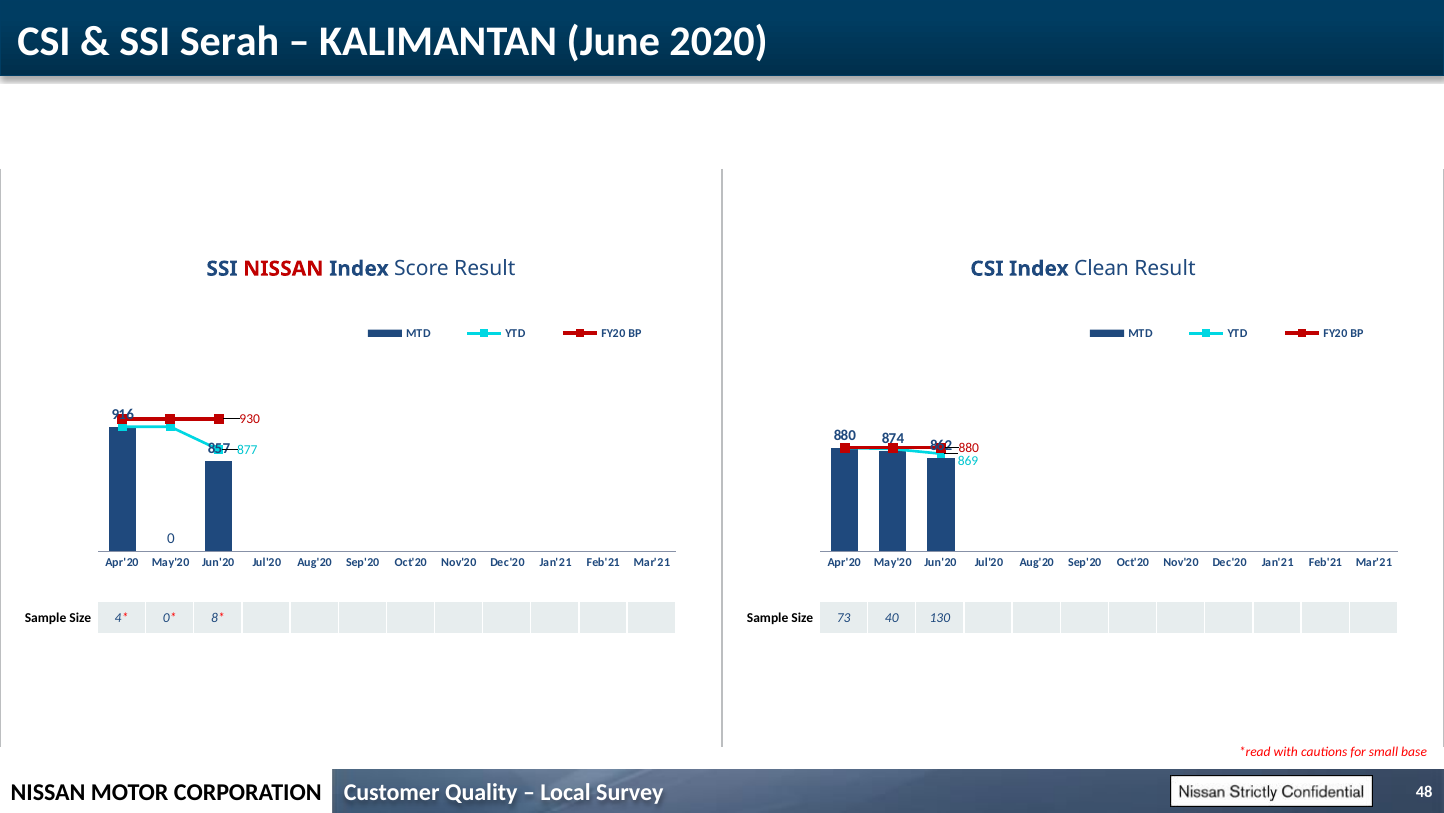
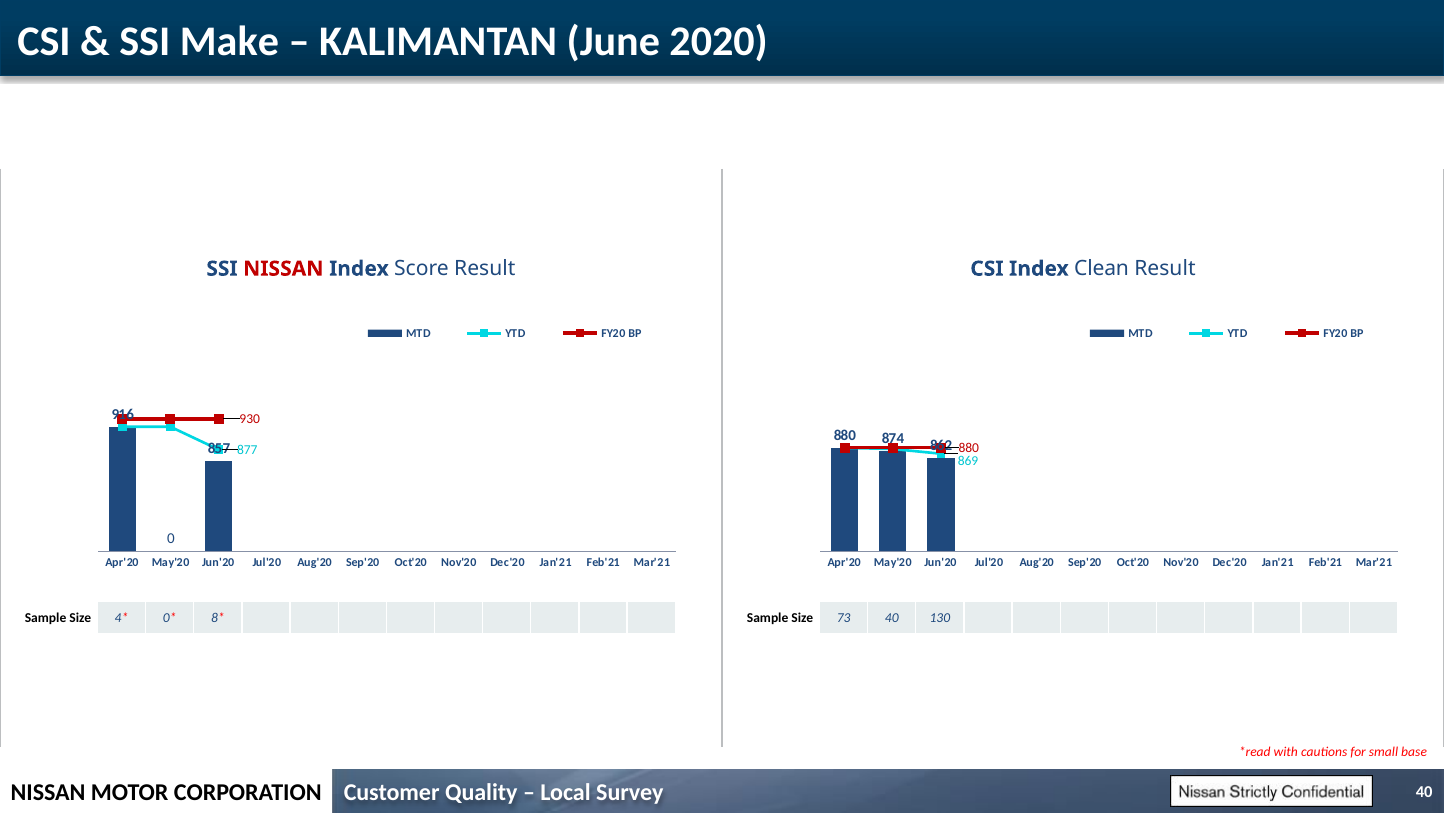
Serah: Serah -> Make
48 at (1424, 792): 48 -> 40
